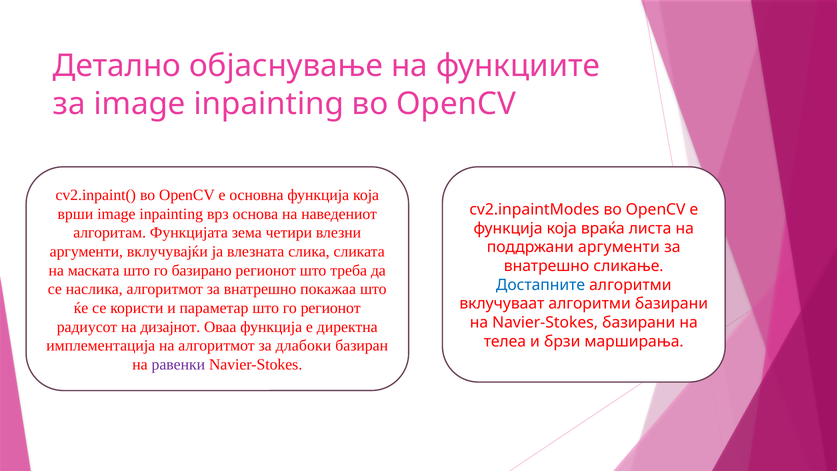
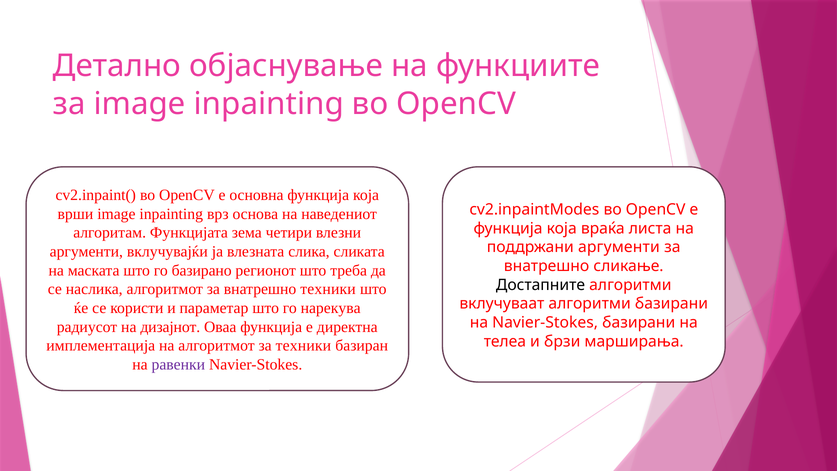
Достапните colour: blue -> black
внатрешно покажаа: покажаа -> техники
го регионот: регионот -> нарекува
за длабоки: длабоки -> техники
